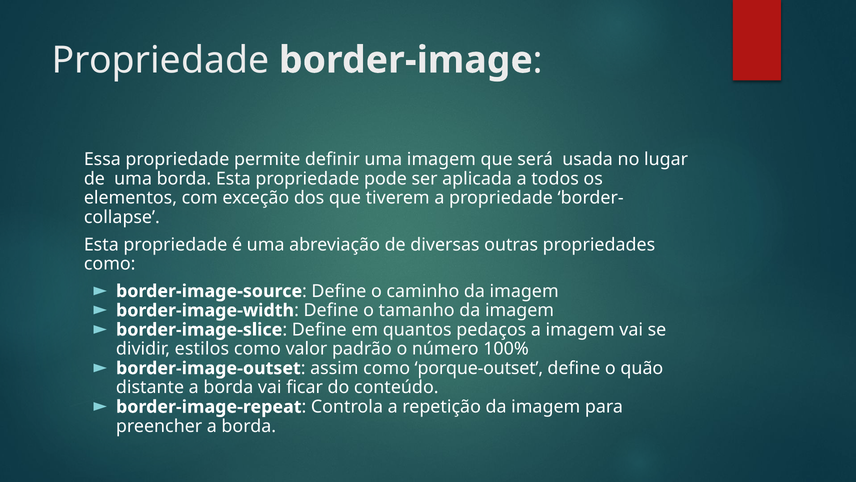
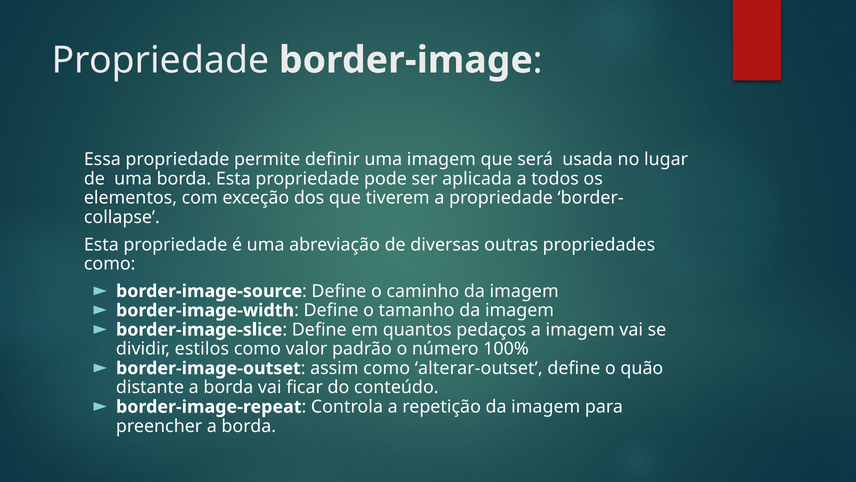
porque-outset: porque-outset -> alterar-outset
